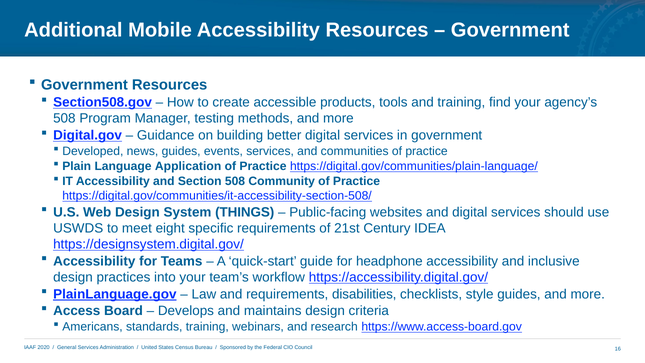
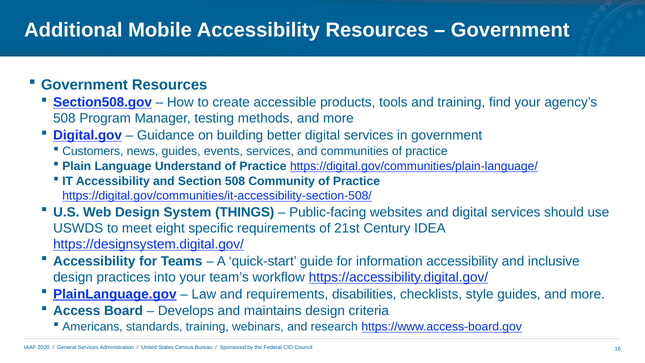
Developed: Developed -> Customers
Application: Application -> Understand
headphone: headphone -> information
